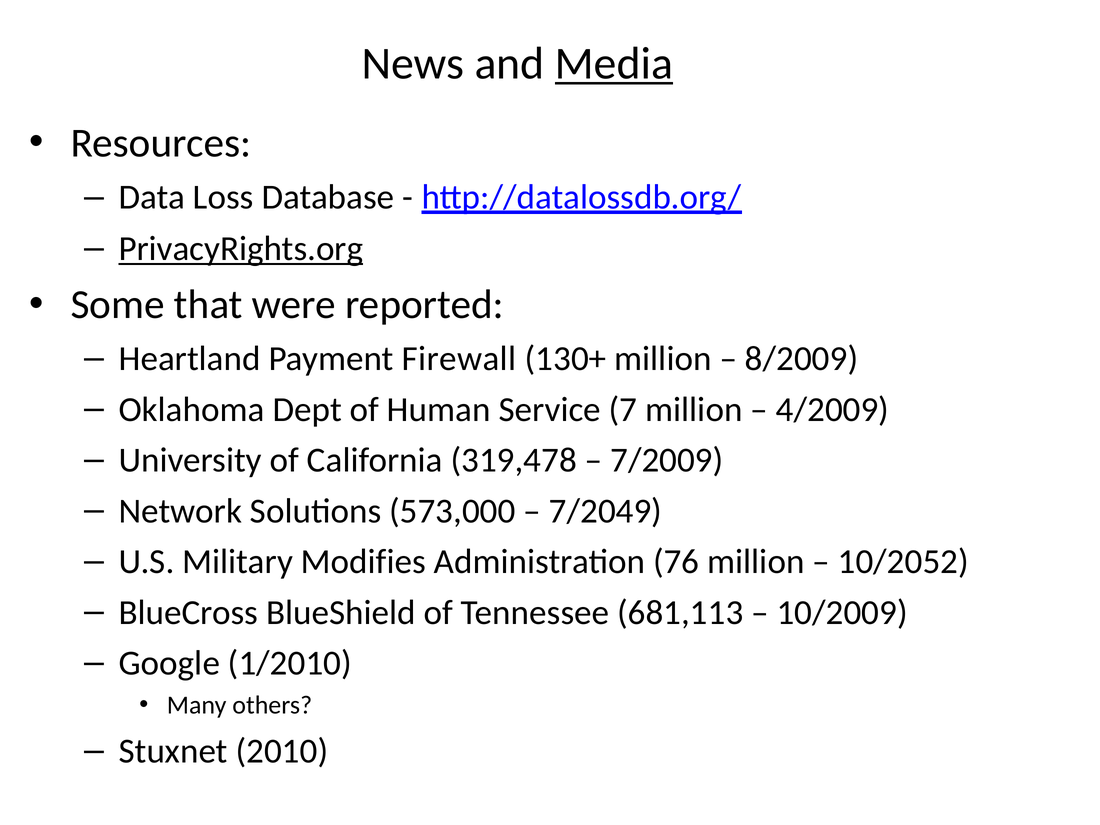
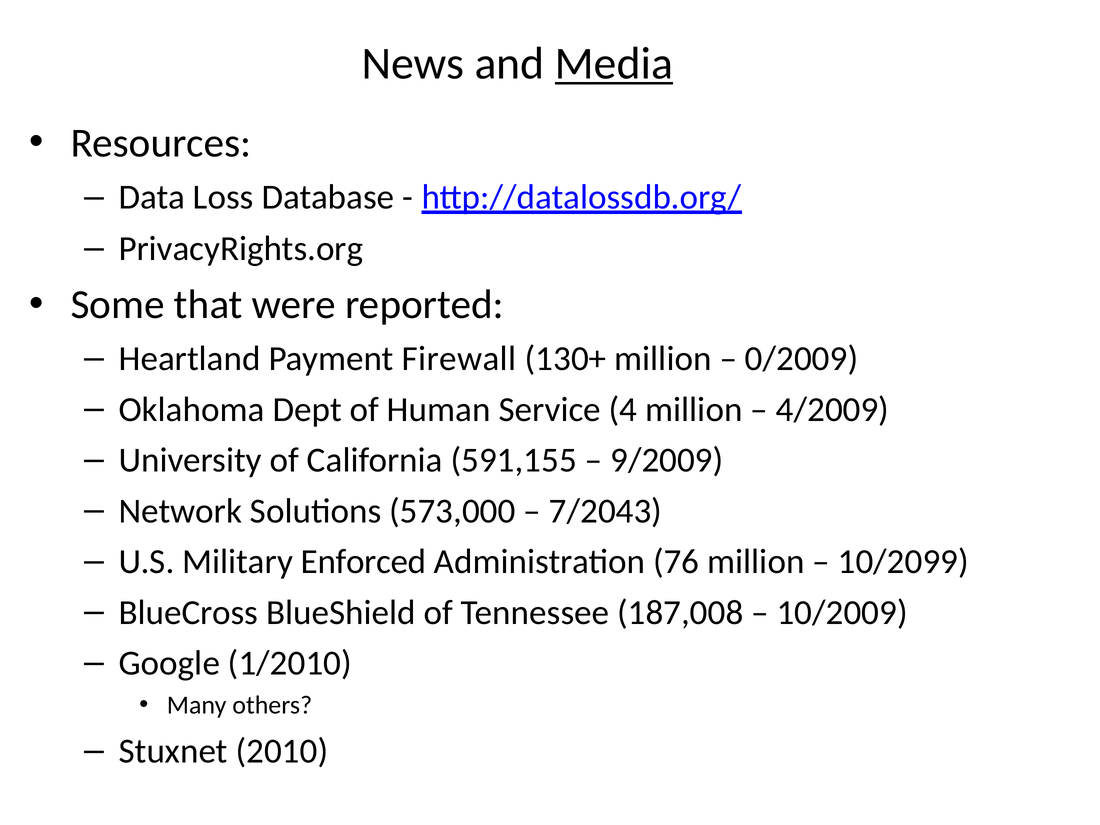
PrivacyRights.org underline: present -> none
8/2009: 8/2009 -> 0/2009
7: 7 -> 4
319,478: 319,478 -> 591,155
7/2009: 7/2009 -> 9/2009
7/2049: 7/2049 -> 7/2043
Modifies: Modifies -> Enforced
10/2052: 10/2052 -> 10/2099
681,113: 681,113 -> 187,008
